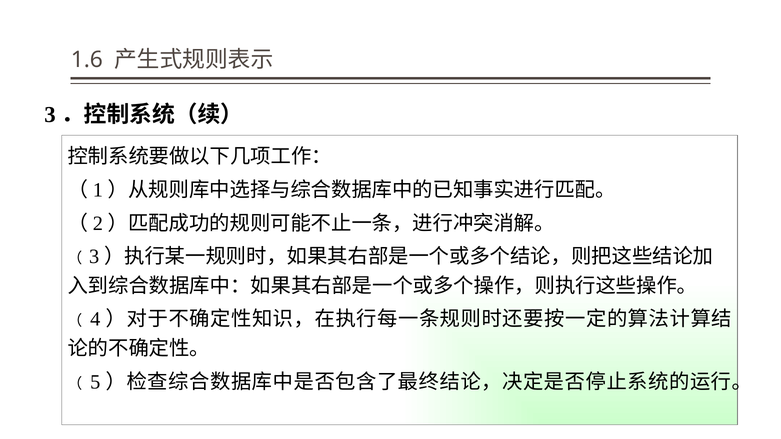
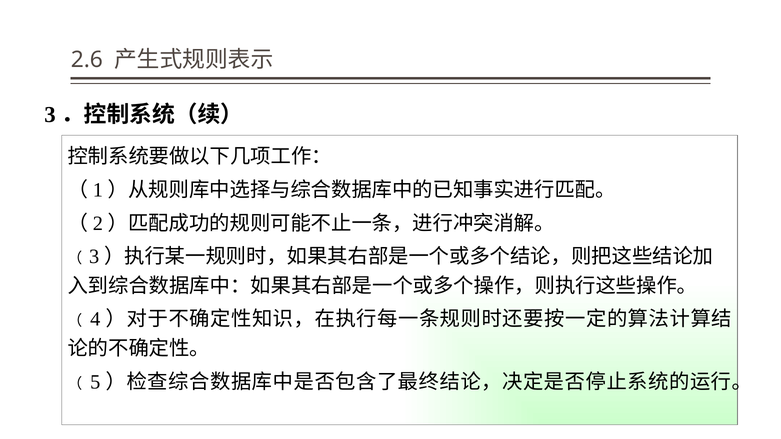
1.6: 1.6 -> 2.6
